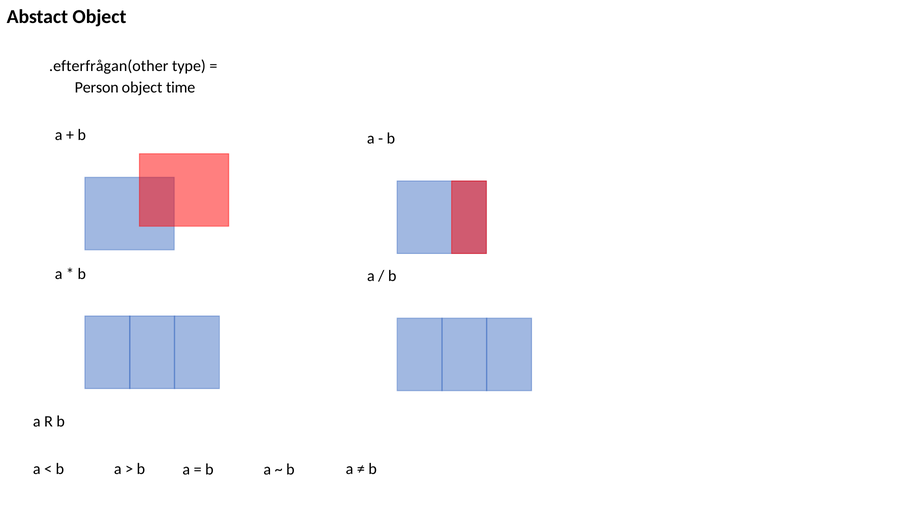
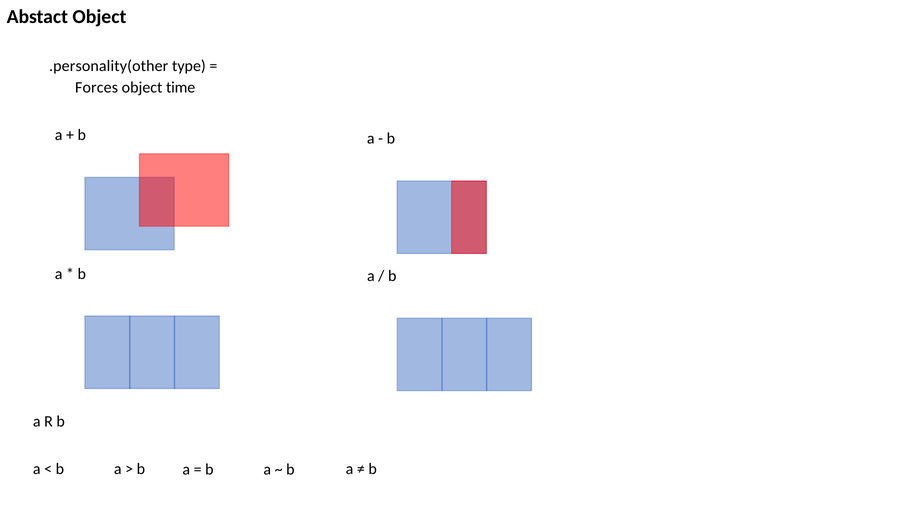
.efterfrågan(other: .efterfrågan(other -> .personality(other
Person: Person -> Forces
